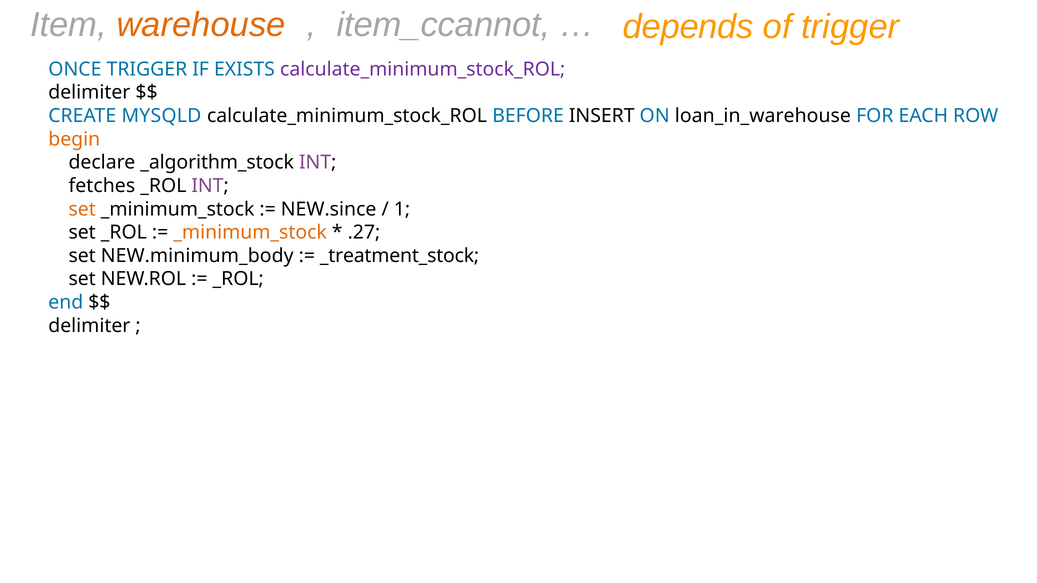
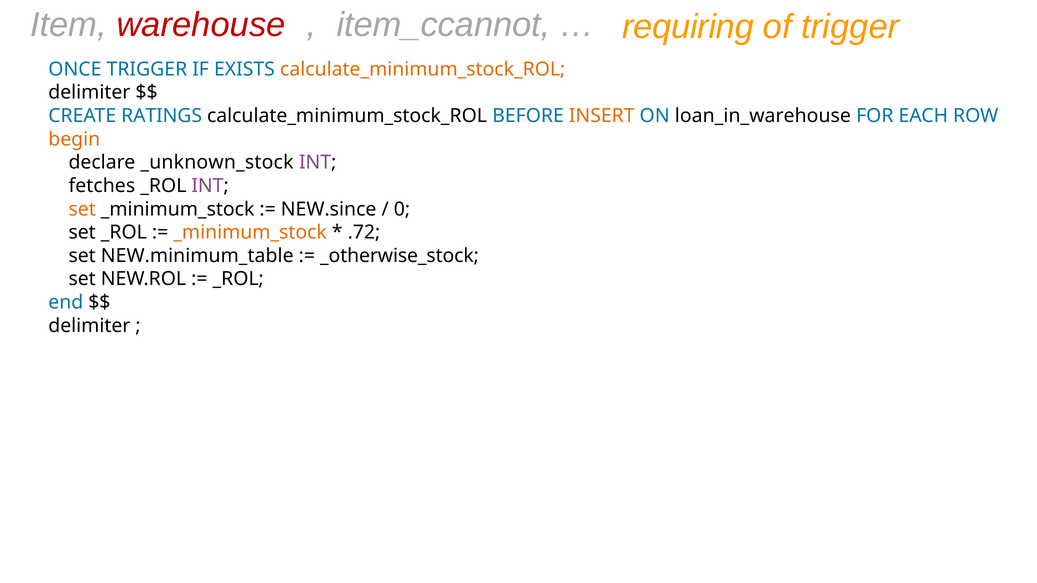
warehouse colour: orange -> red
depends: depends -> requiring
calculate_minimum_stock_ROL at (423, 69) colour: purple -> orange
MYSQLD: MYSQLD -> RATINGS
INSERT colour: black -> orange
_algorithm_stock: _algorithm_stock -> _unknown_stock
1: 1 -> 0
.27: .27 -> .72
NEW.minimum_body: NEW.minimum_body -> NEW.minimum_table
_treatment_stock: _treatment_stock -> _otherwise_stock
